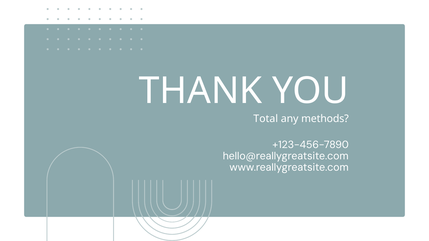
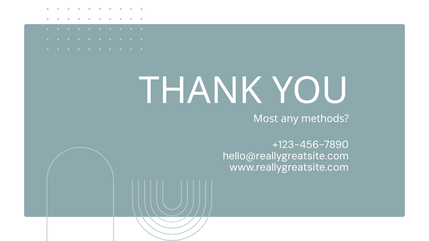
Total: Total -> Most
